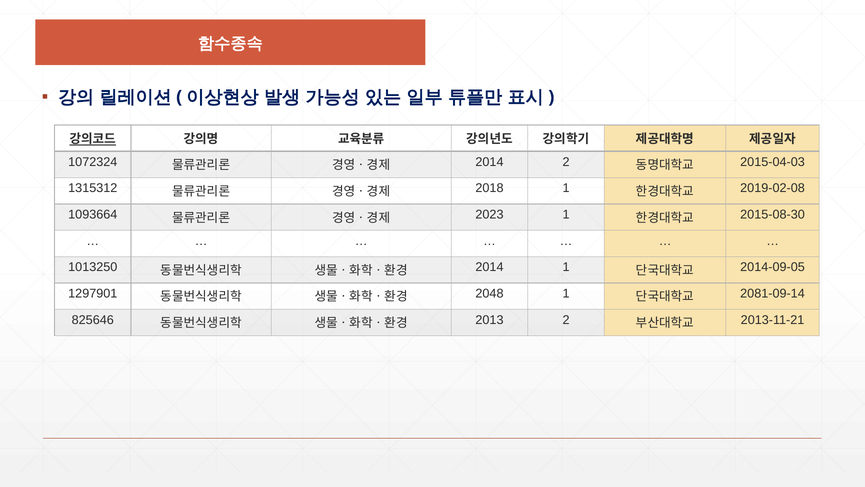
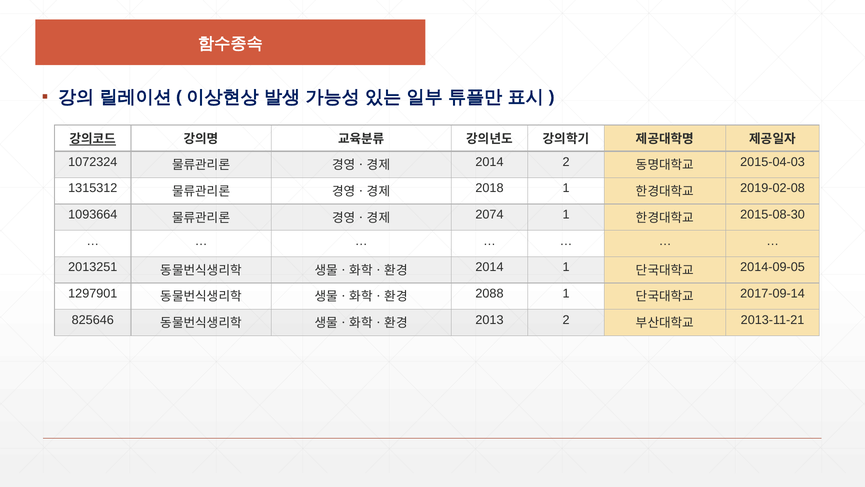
2023: 2023 -> 2074
1013250: 1013250 -> 2013251
2048: 2048 -> 2088
2081-09-14: 2081-09-14 -> 2017-09-14
